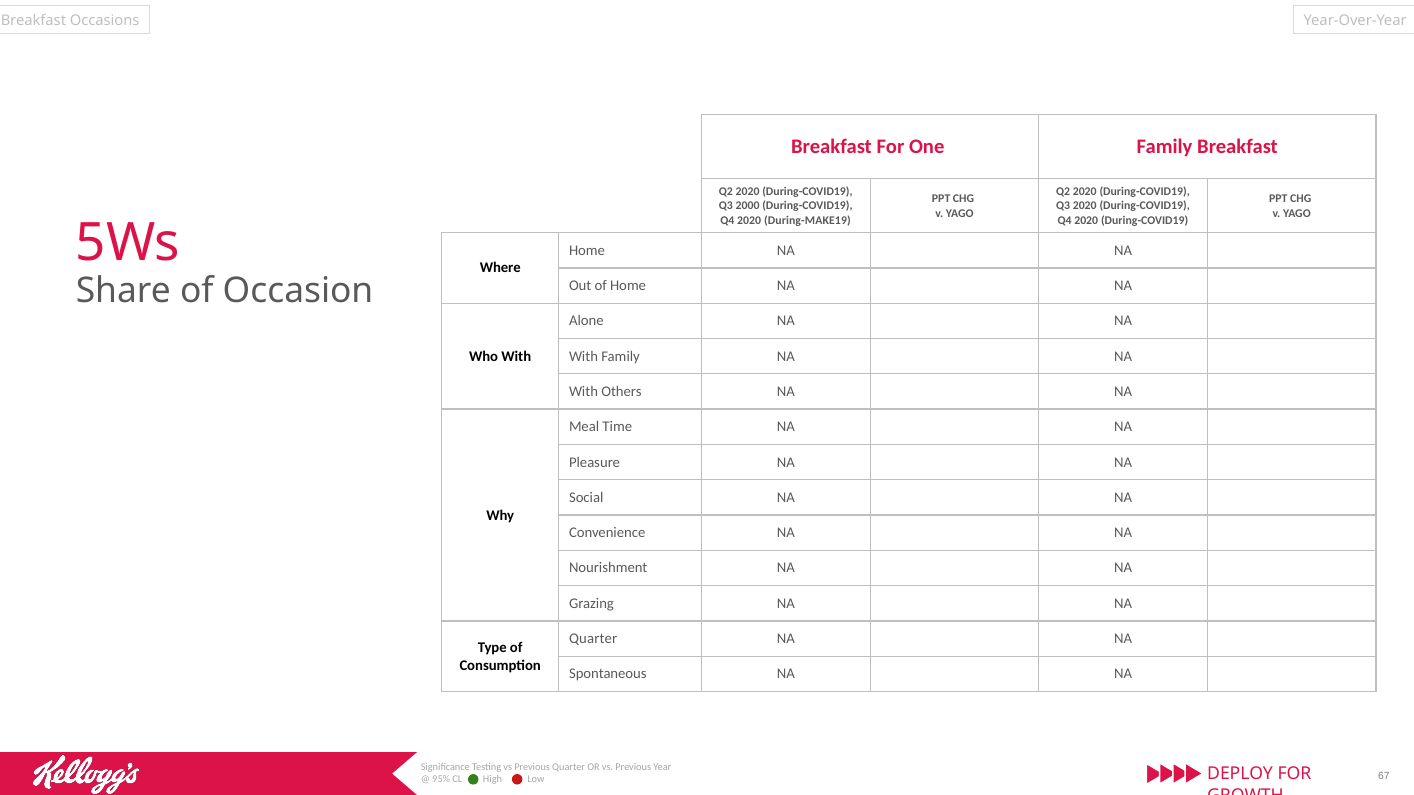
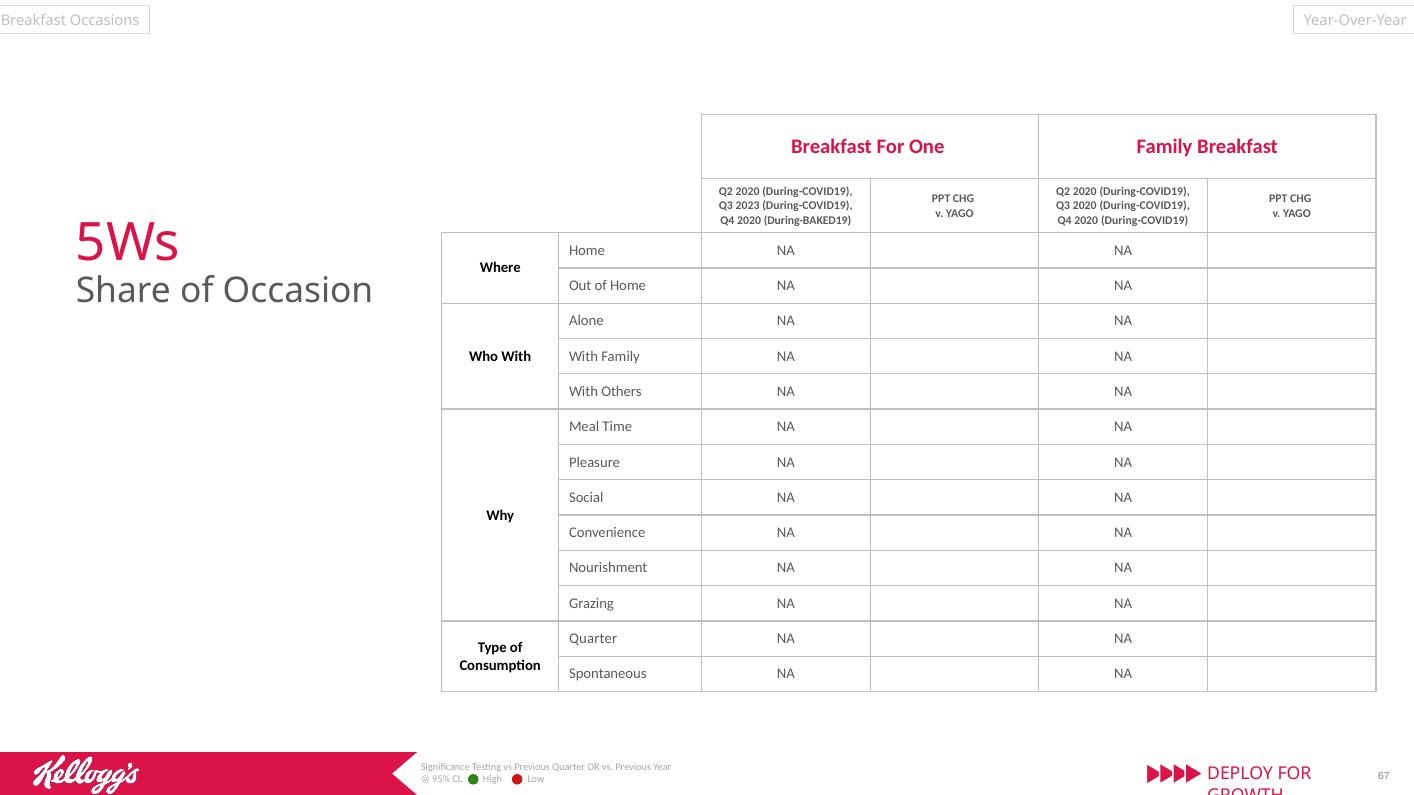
2000: 2000 -> 2023
During-MAKE19: During-MAKE19 -> During-BAKED19
